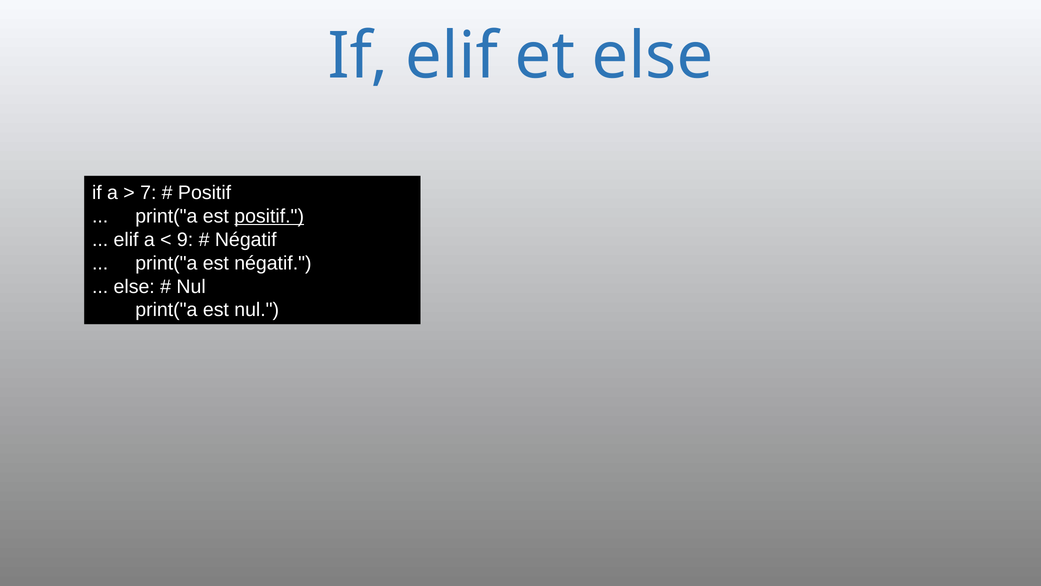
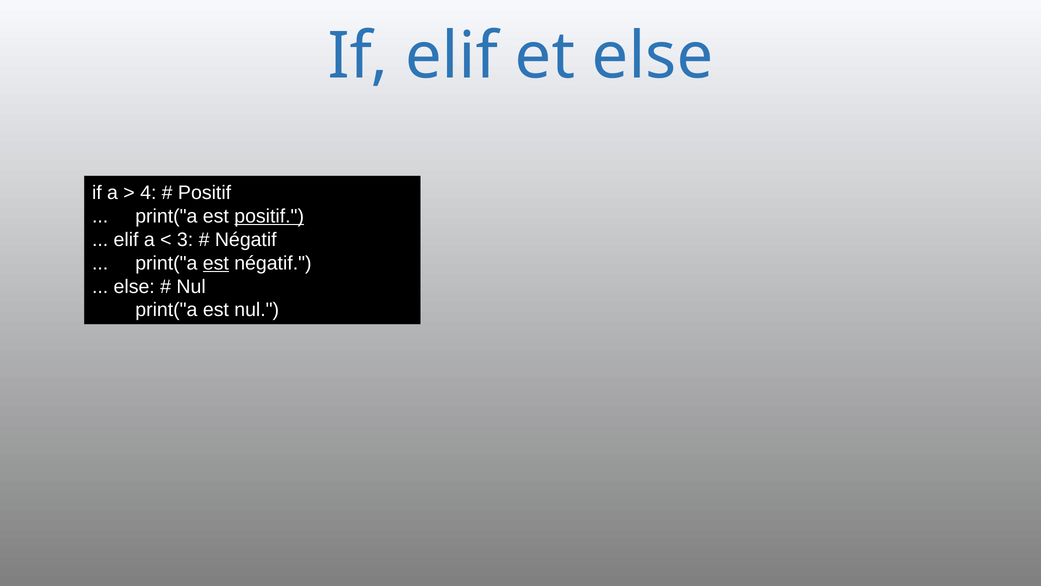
7: 7 -> 4
9: 9 -> 3
est at (216, 263) underline: none -> present
